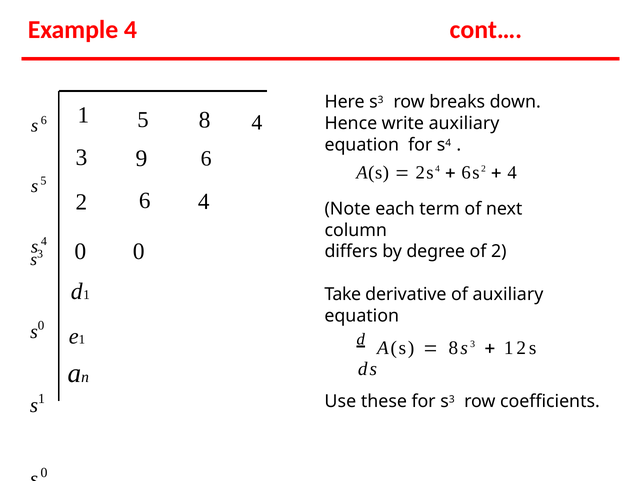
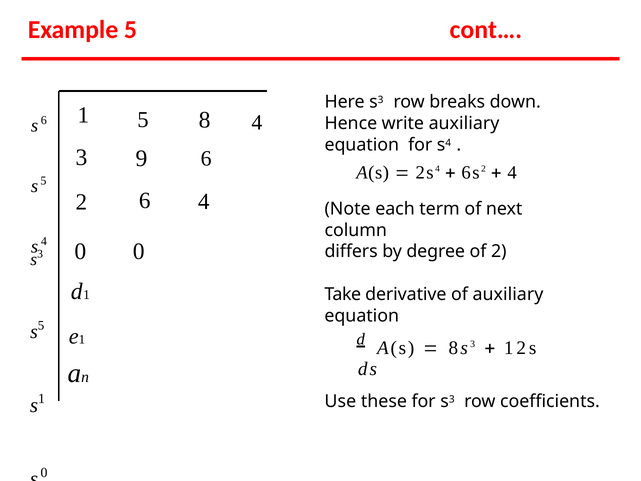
Example 4: 4 -> 5
0 at (41, 326): 0 -> 5
